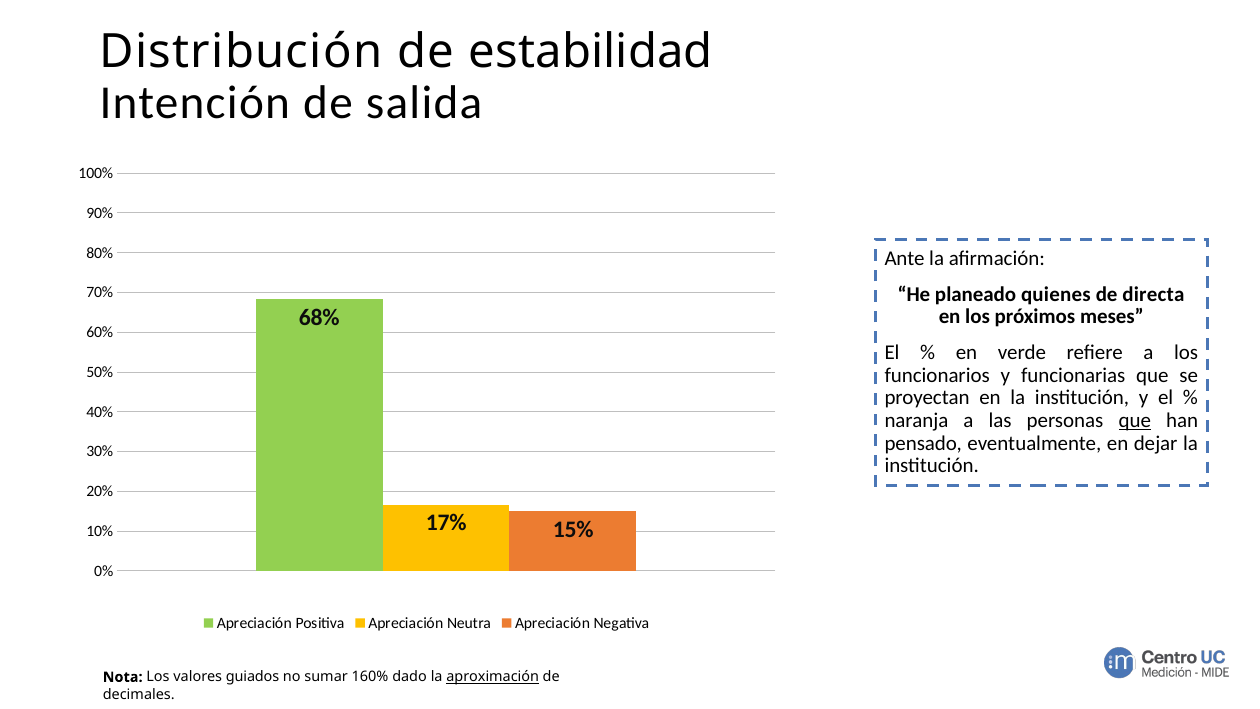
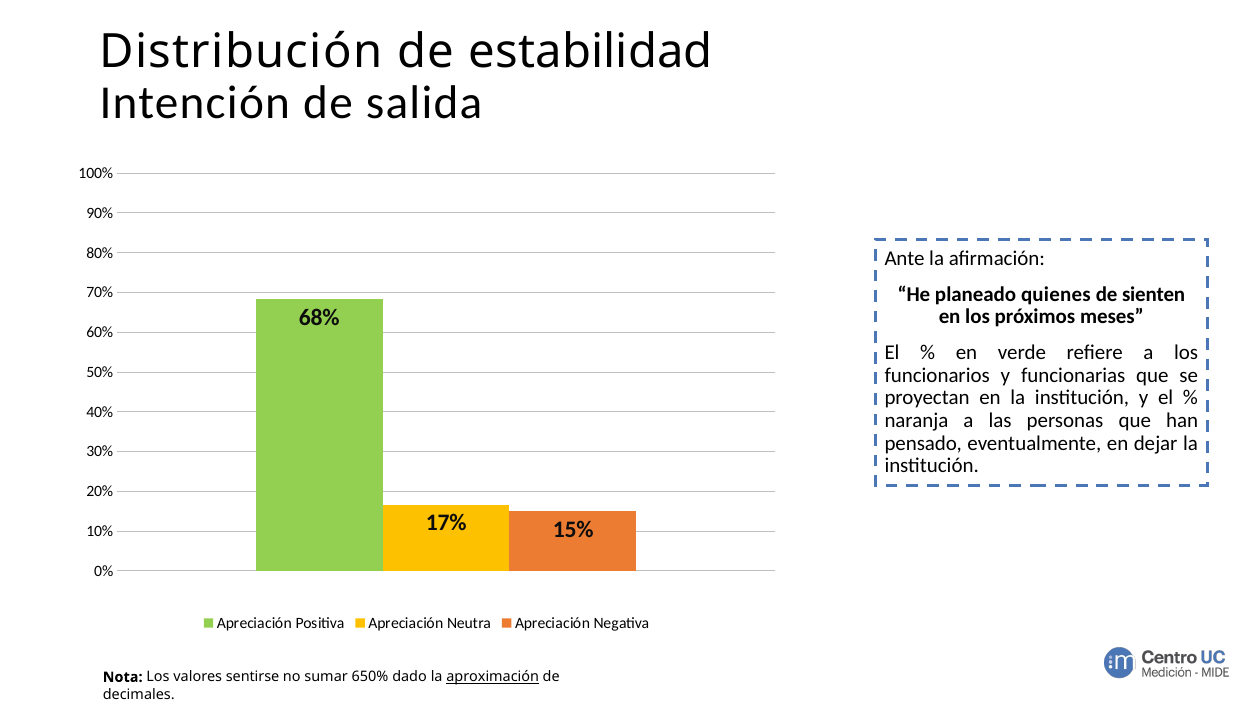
directa: directa -> sienten
que at (1135, 421) underline: present -> none
guiados: guiados -> sentirse
160%: 160% -> 650%
